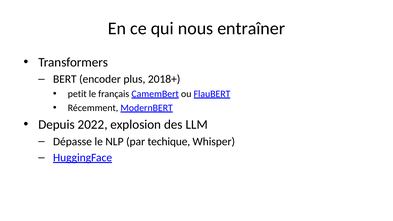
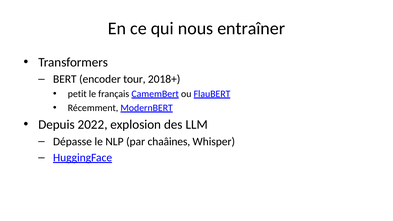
plus: plus -> tour
techique: techique -> chaâines
